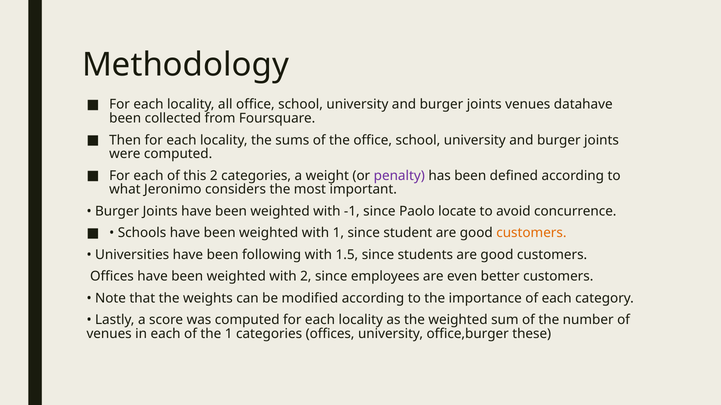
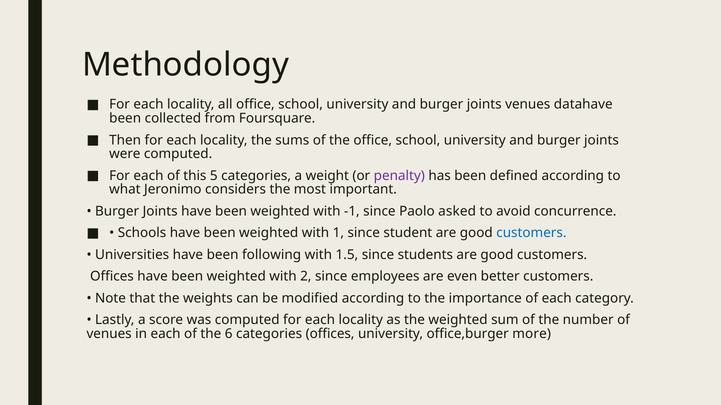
this 2: 2 -> 5
locate: locate -> asked
customers at (531, 233) colour: orange -> blue
the 1: 1 -> 6
these: these -> more
